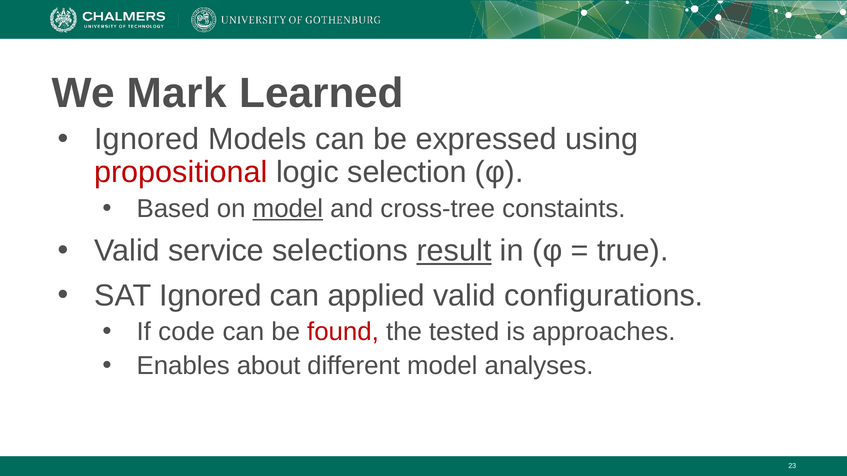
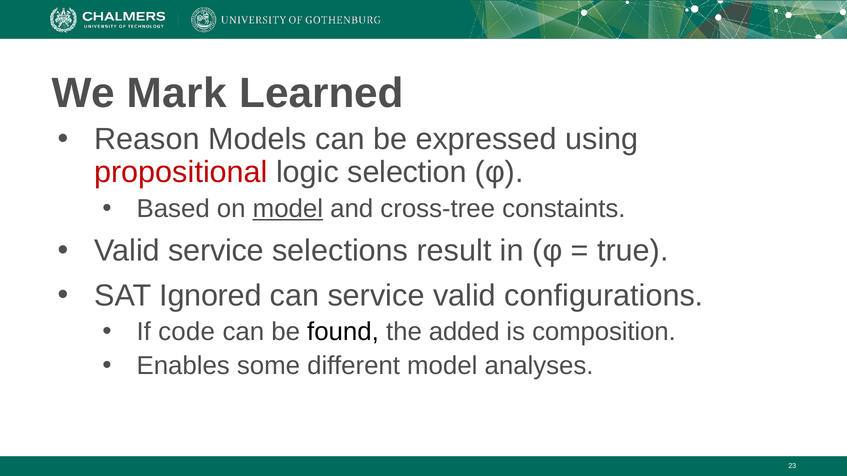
Ignored at (147, 139): Ignored -> Reason
result underline: present -> none
can applied: applied -> service
found colour: red -> black
tested: tested -> added
approaches: approaches -> composition
about: about -> some
